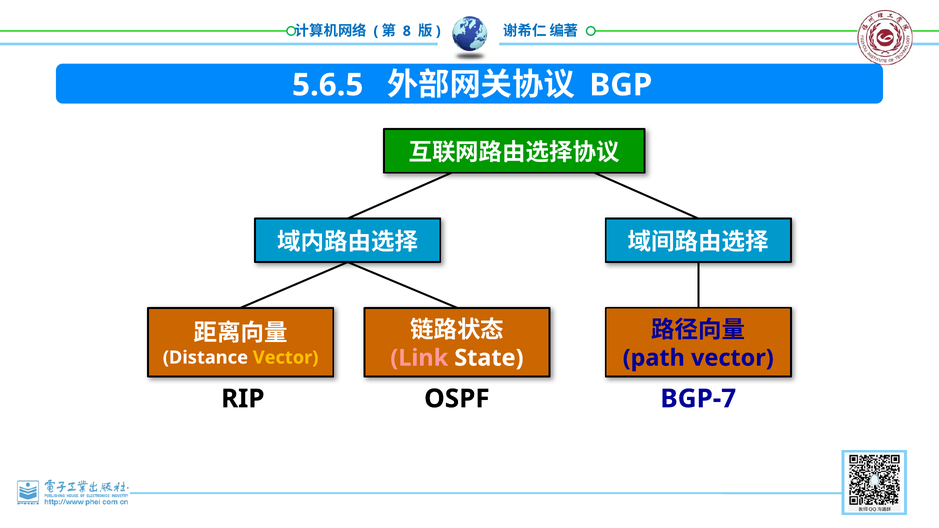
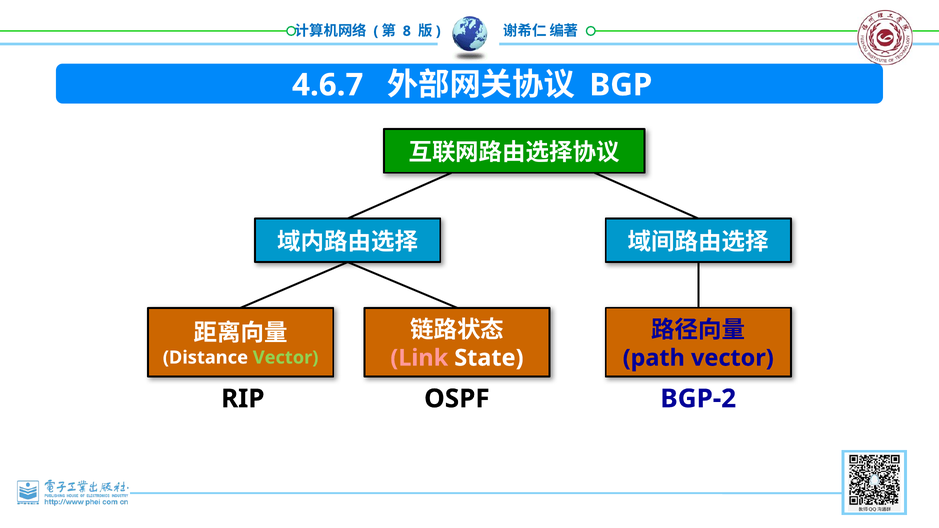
5.6.5: 5.6.5 -> 4.6.7
Vector at (286, 358) colour: yellow -> light green
BGP-7: BGP-7 -> BGP-2
